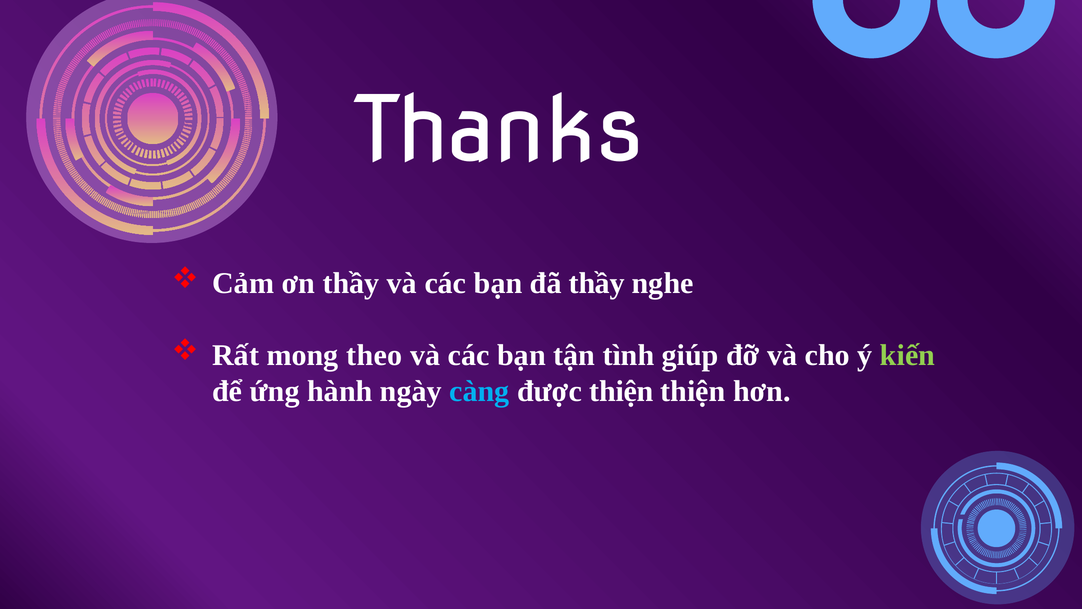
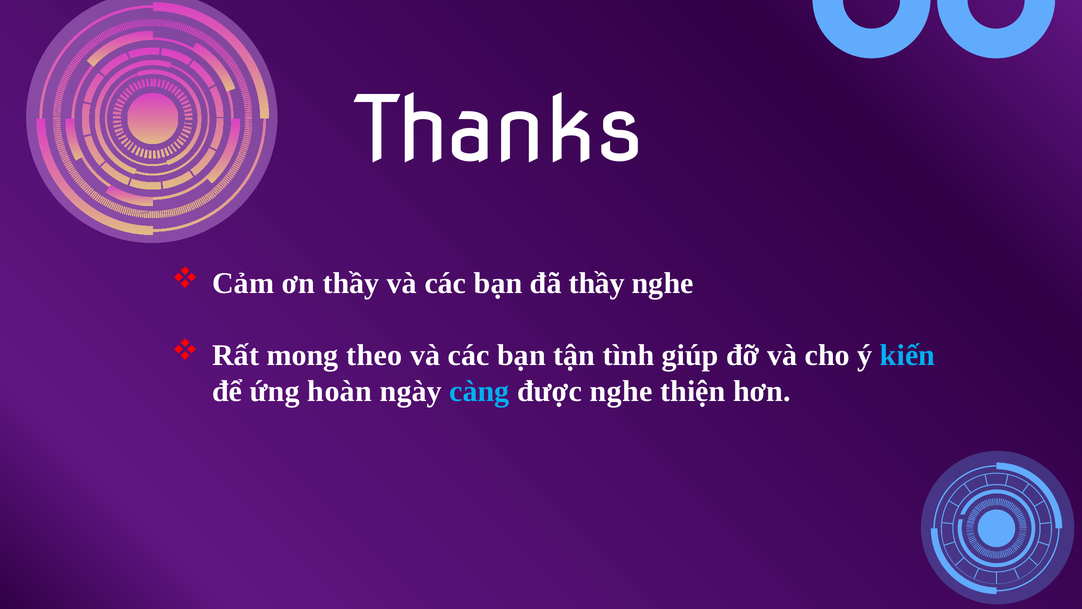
kiến colour: light green -> light blue
hành: hành -> hoàn
được thiện: thiện -> nghe
